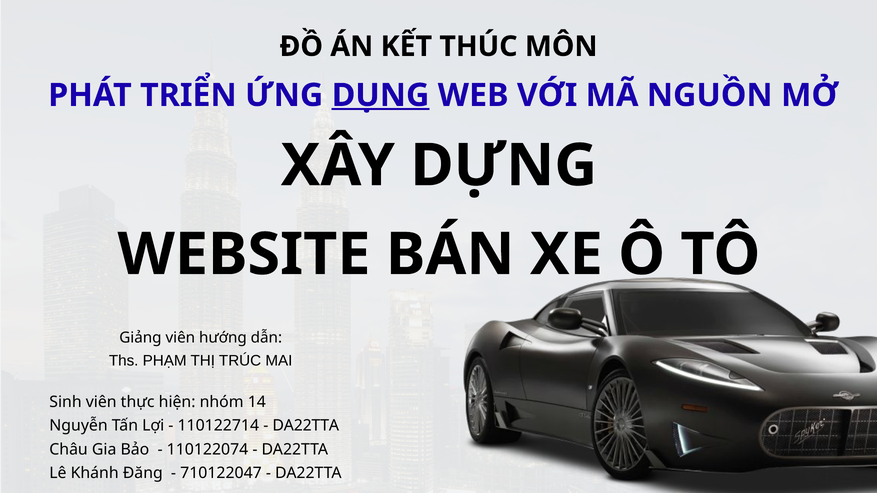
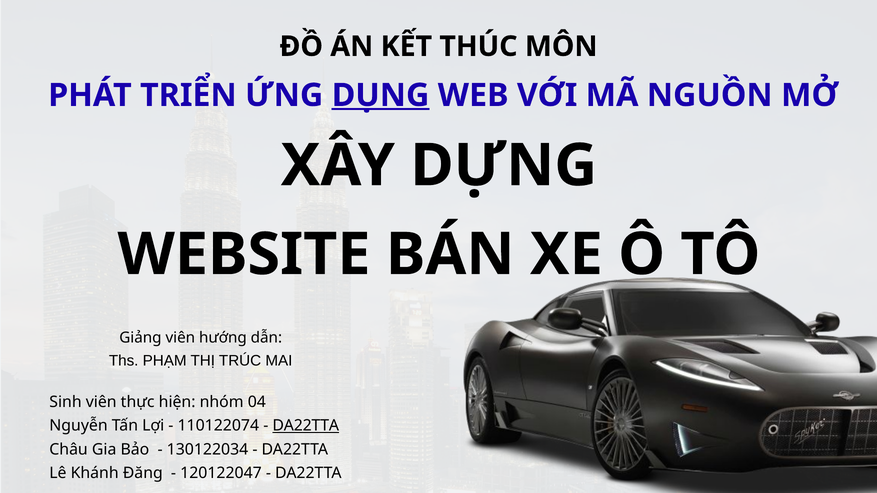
14: 14 -> 04
110122714: 110122714 -> 110122074
DA22TTA at (306, 426) underline: none -> present
110122074: 110122074 -> 130122034
710122047: 710122047 -> 120122047
